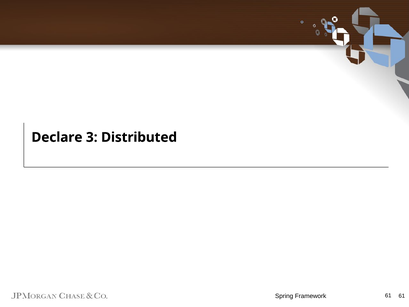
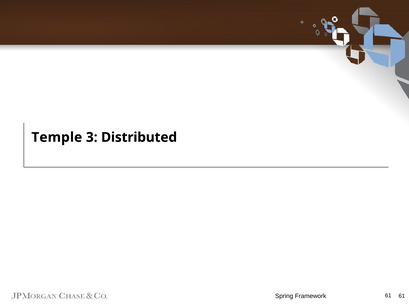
Declare: Declare -> Temple
